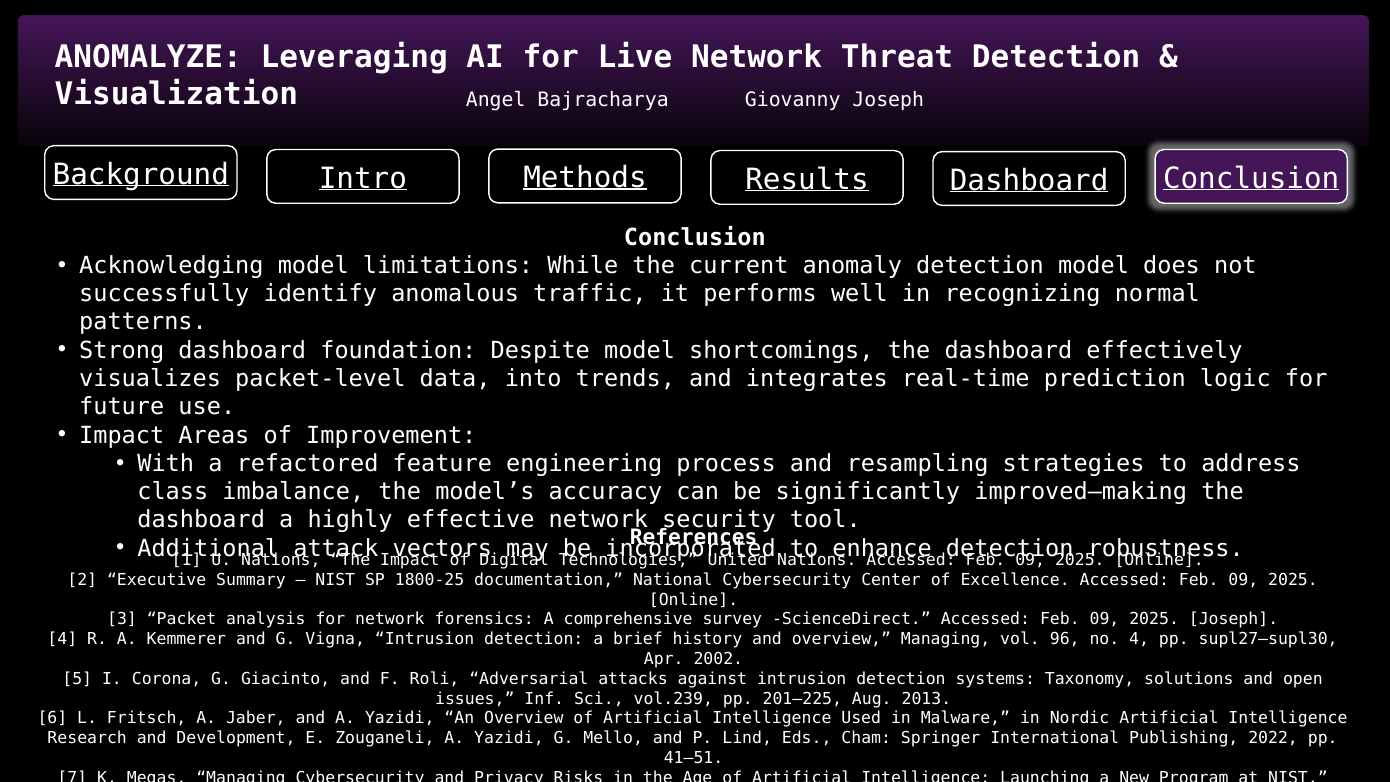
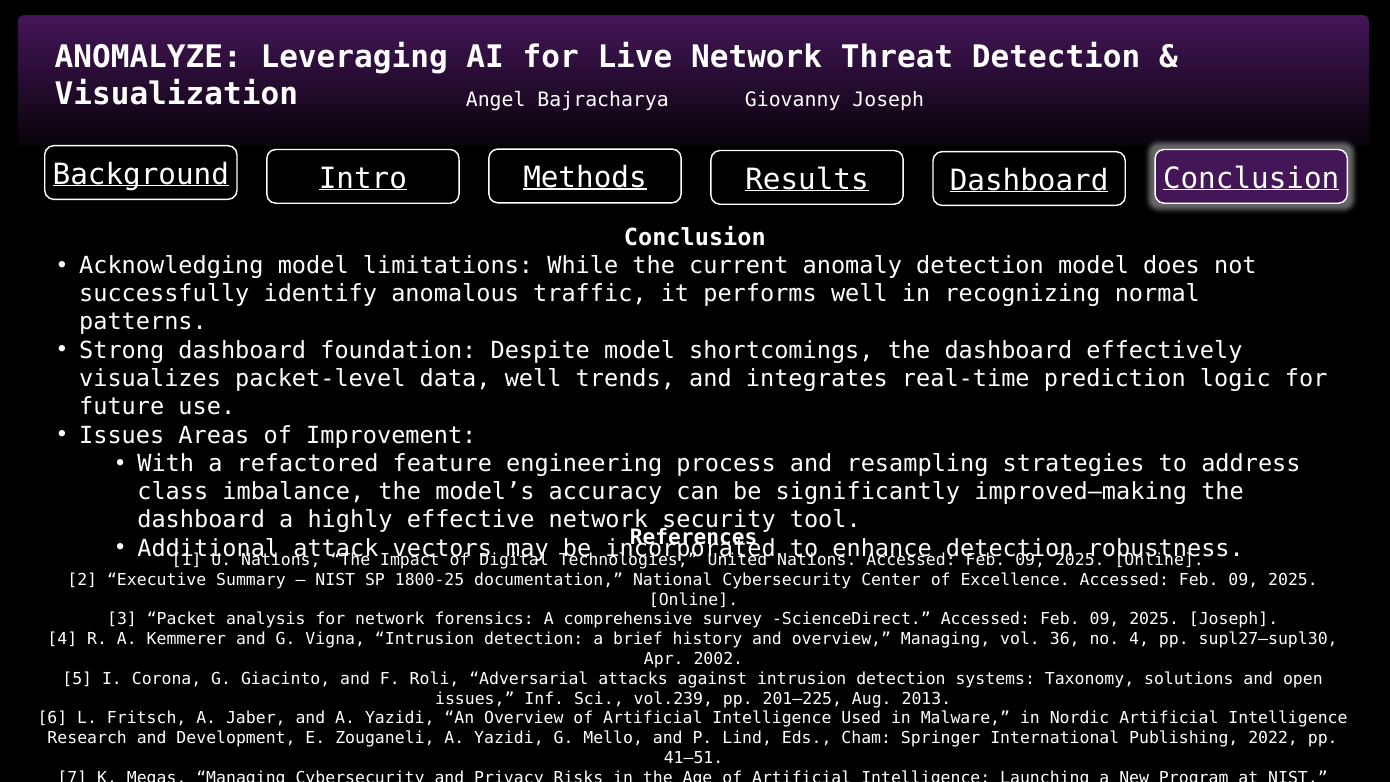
data into: into -> well
Impact at (122, 435): Impact -> Issues
96: 96 -> 36
